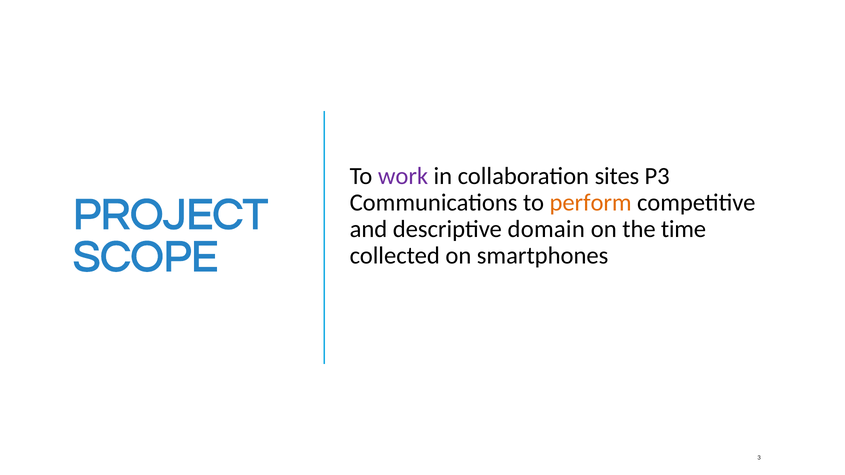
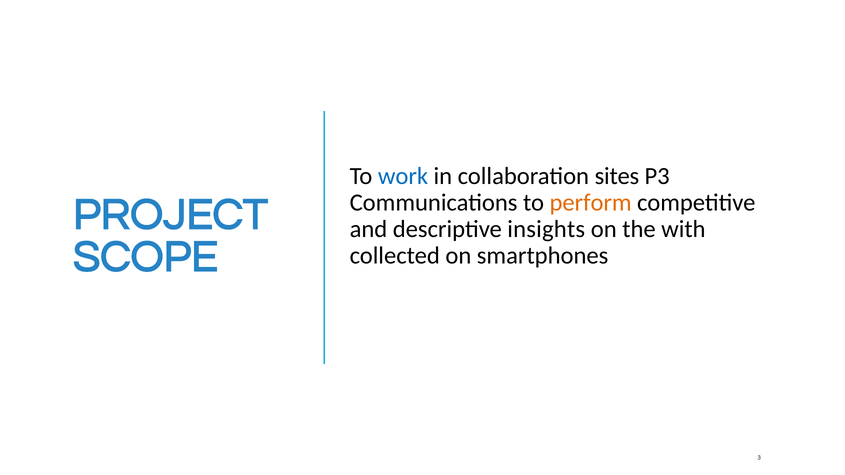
work colour: purple -> blue
domain: domain -> insights
time: time -> with
